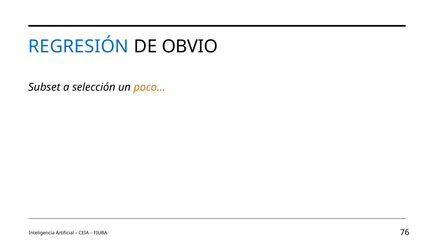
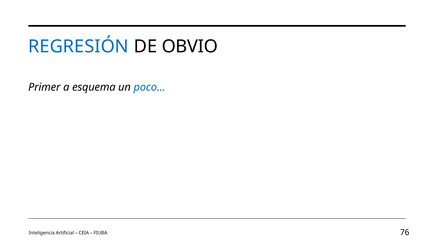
Subset: Subset -> Primer
selección: selección -> esquema
poco… colour: orange -> blue
